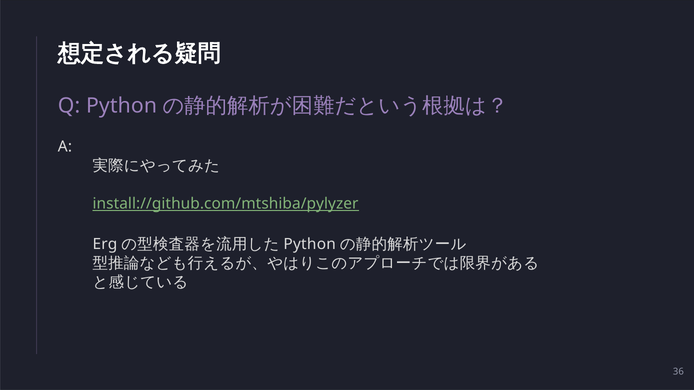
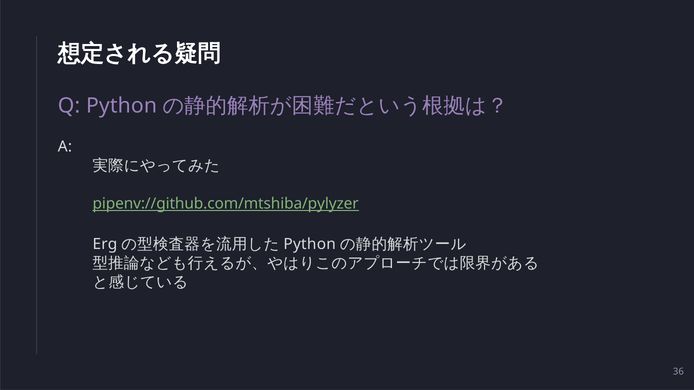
install://github.com/mtshiba/pylyzer: install://github.com/mtshiba/pylyzer -> pipenv://github.com/mtshiba/pylyzer
